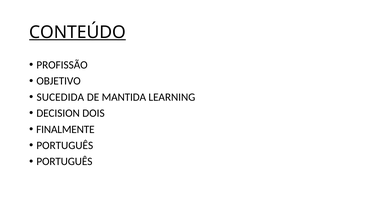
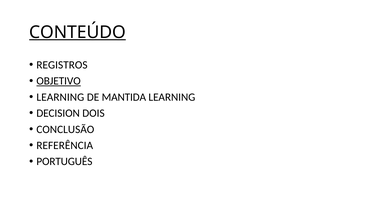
PROFISSÃO: PROFISSÃO -> REGISTROS
OBJETIVO underline: none -> present
SUCEDIDA at (60, 97): SUCEDIDA -> LEARNING
FINALMENTE: FINALMENTE -> CONCLUSÃO
PORTUGUÊS at (65, 145): PORTUGUÊS -> REFERÊNCIA
